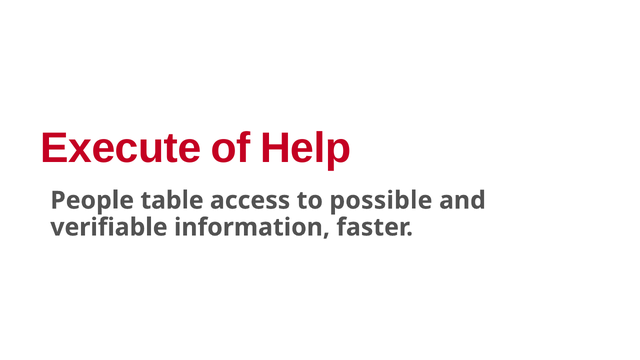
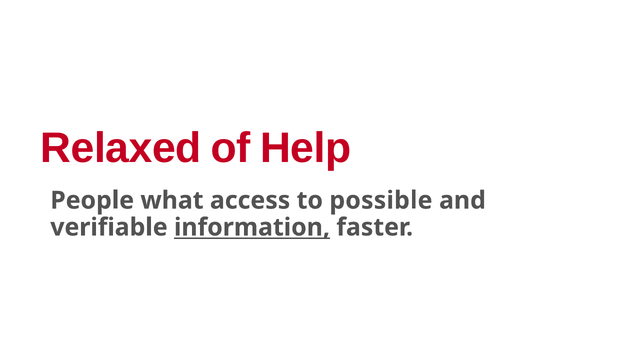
Execute: Execute -> Relaxed
table: table -> what
information underline: none -> present
